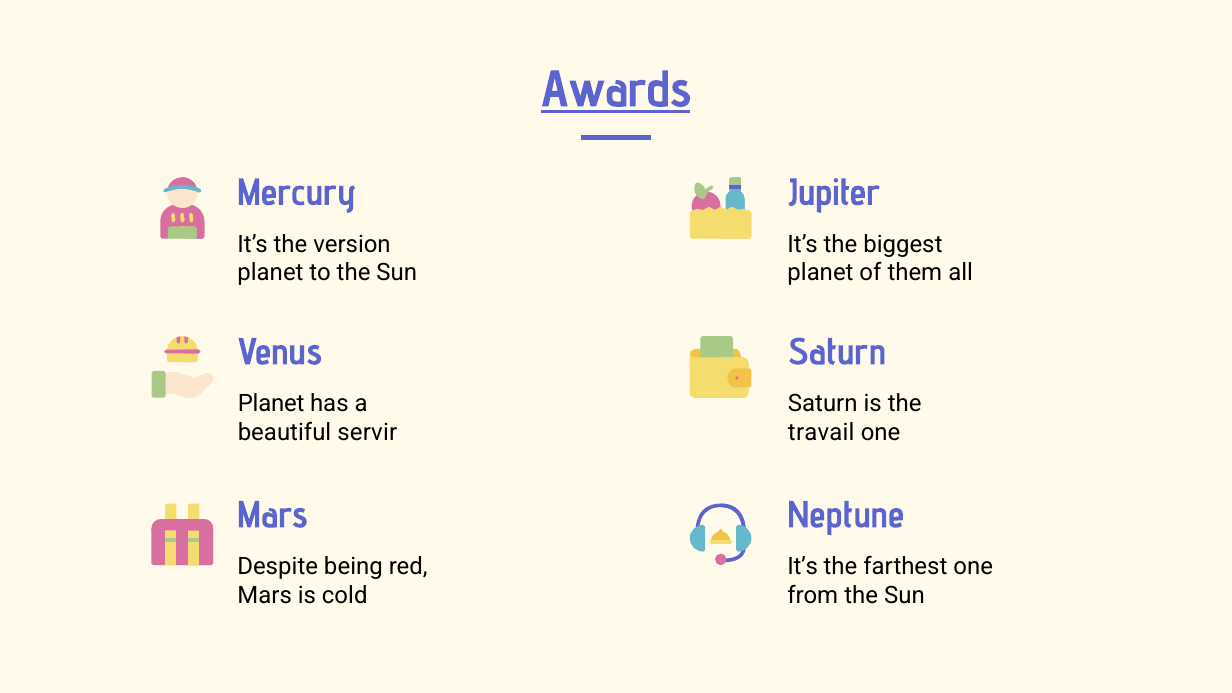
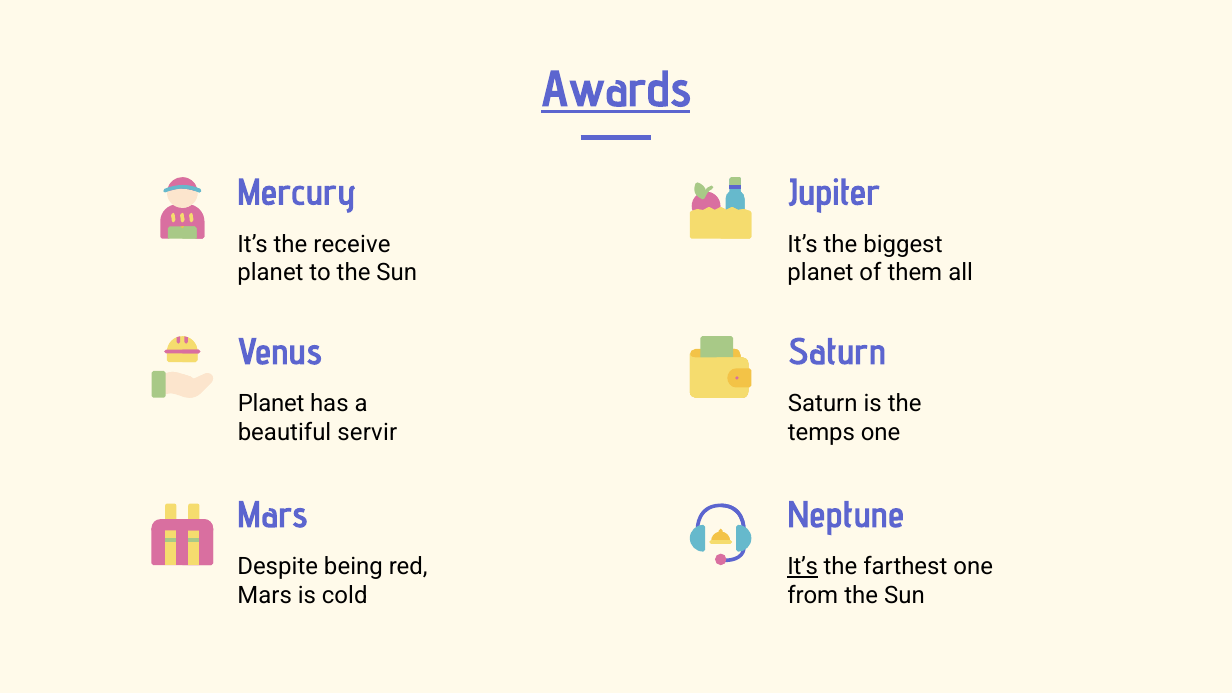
version: version -> receive
travail: travail -> temps
It’s at (803, 567) underline: none -> present
